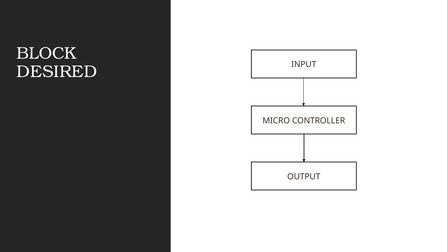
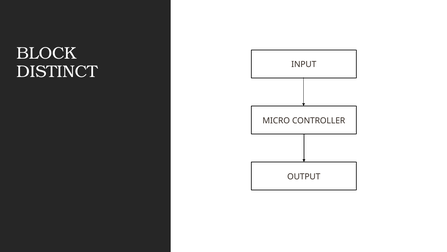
DESIRED: DESIRED -> DISTINCT
